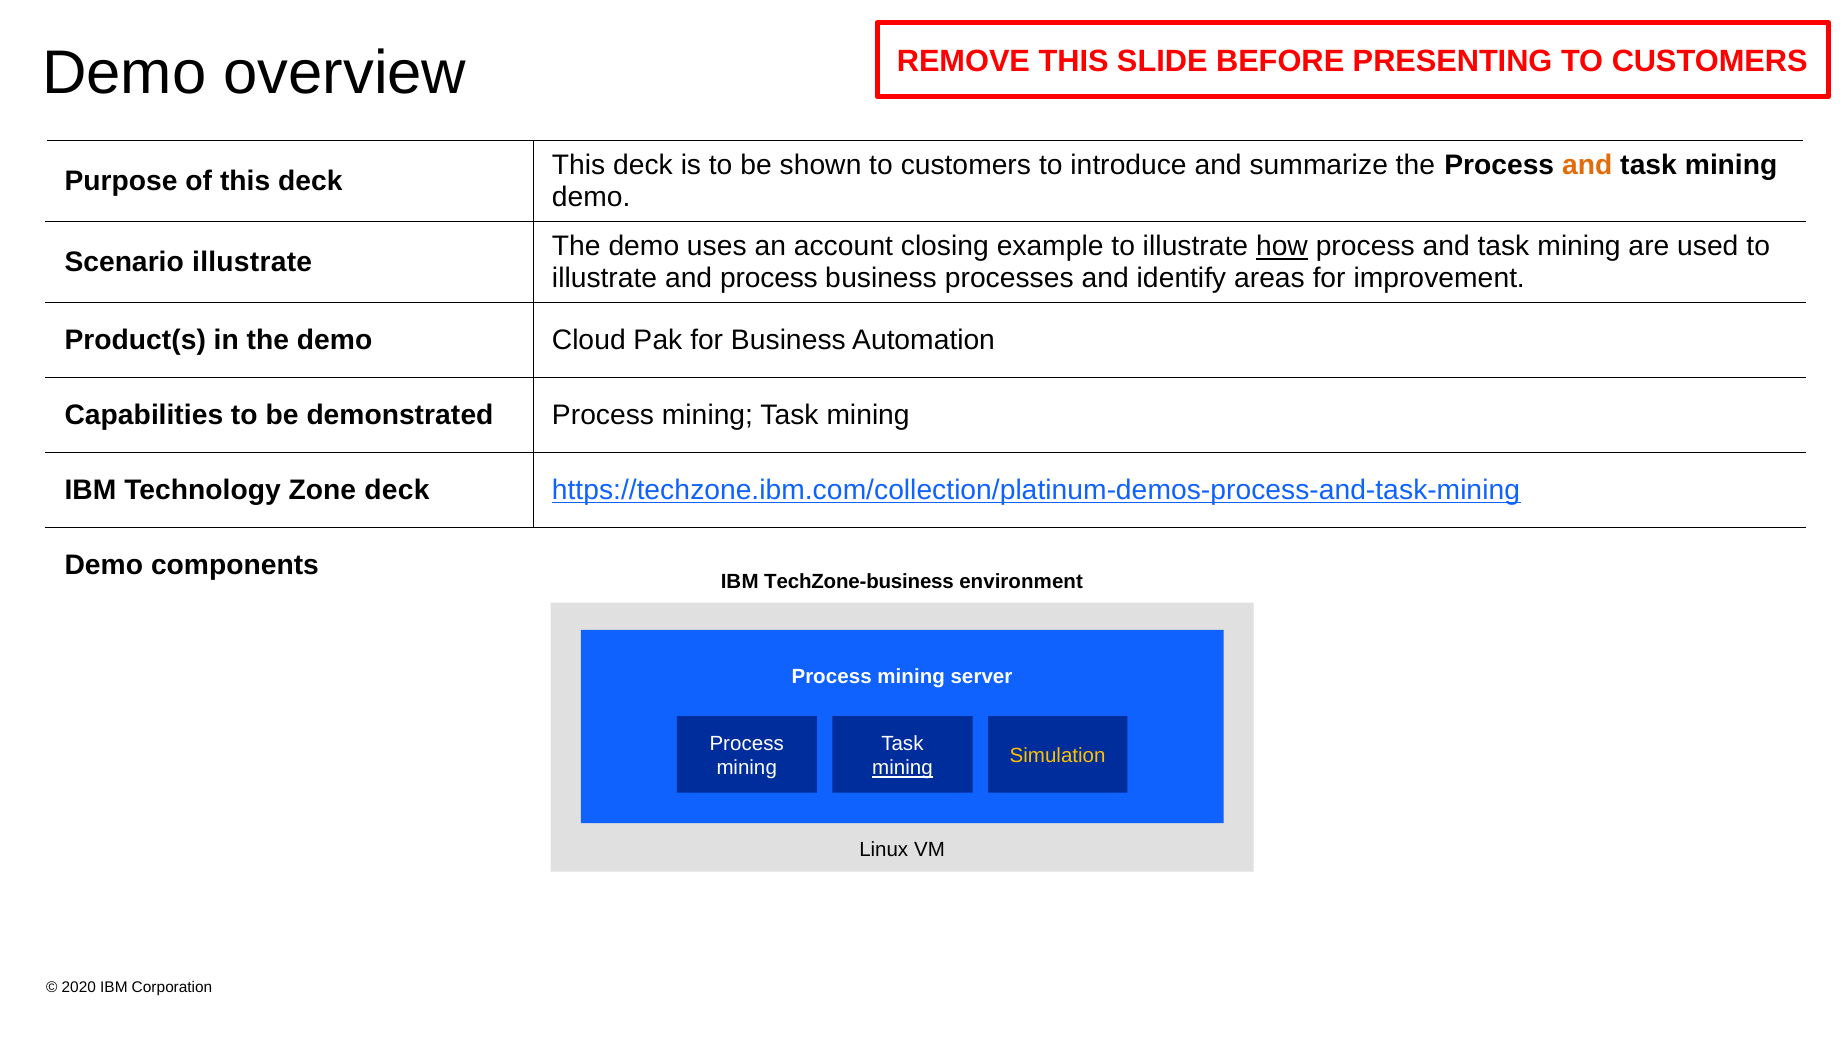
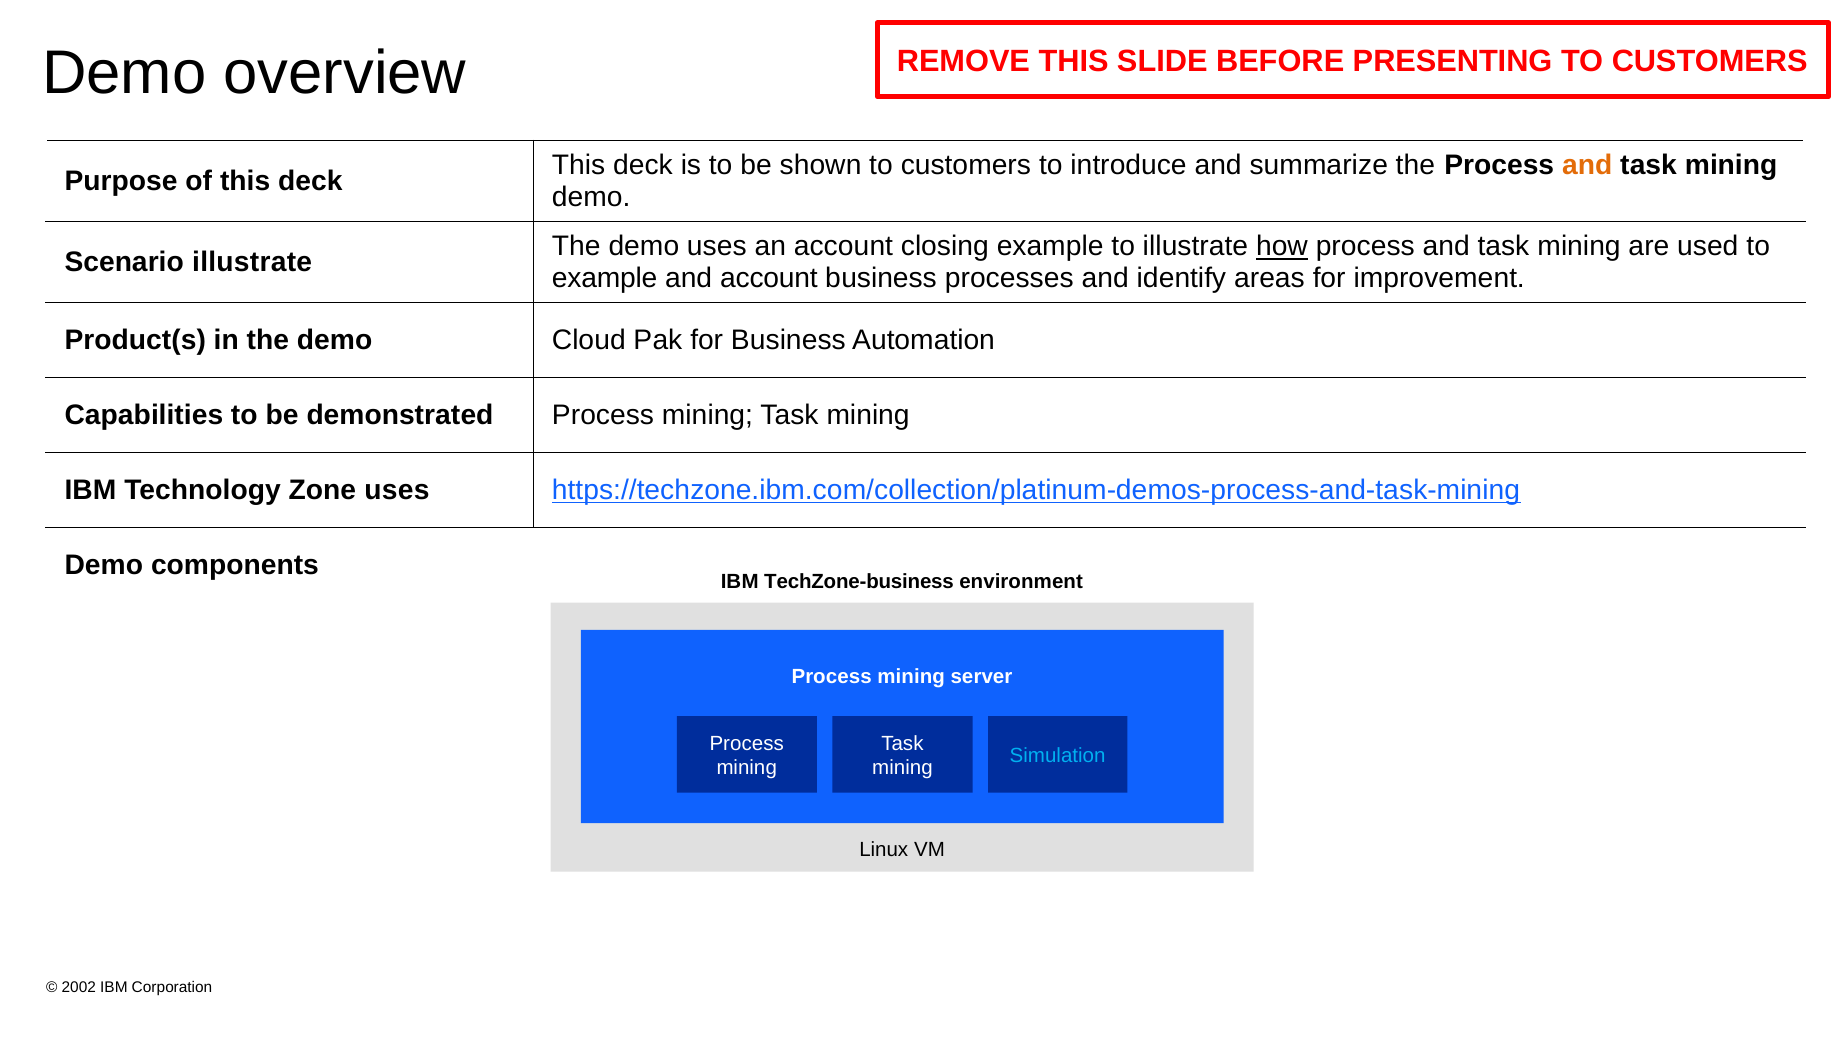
illustrate at (605, 278): illustrate -> example
and process: process -> account
Zone deck: deck -> uses
Simulation colour: yellow -> light blue
mining at (902, 768) underline: present -> none
2020: 2020 -> 2002
